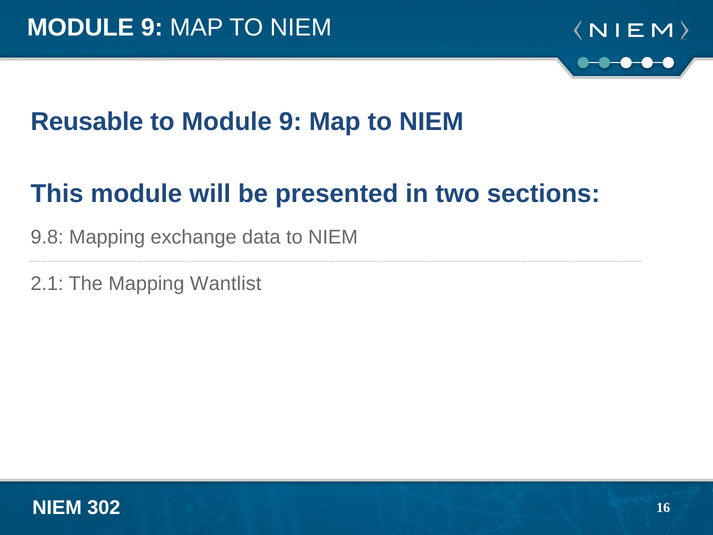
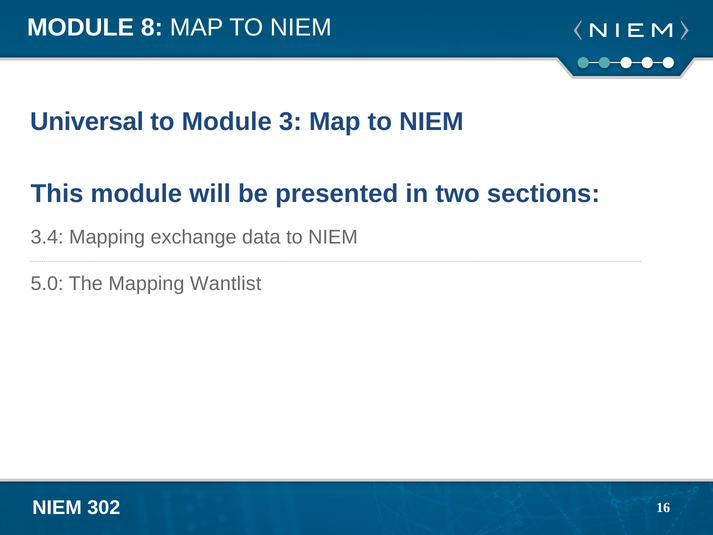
9 at (152, 28): 9 -> 8
Reusable: Reusable -> Universal
to Module 9: 9 -> 3
9.8: 9.8 -> 3.4
2.1: 2.1 -> 5.0
